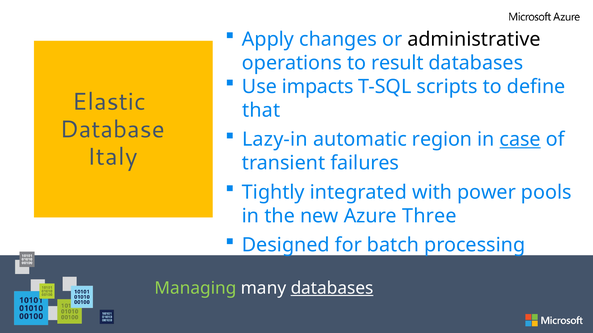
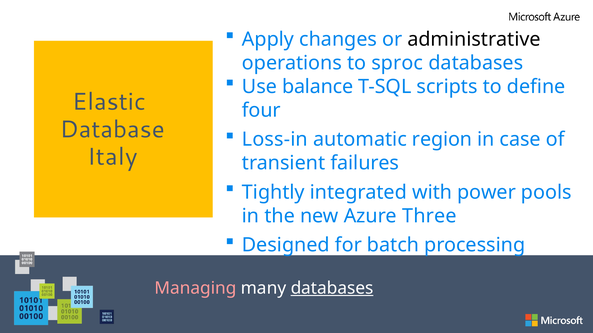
result: result -> sproc
impacts: impacts -> balance
that: that -> four
Lazy-in: Lazy-in -> Loss-in
case underline: present -> none
Managing colour: light green -> pink
